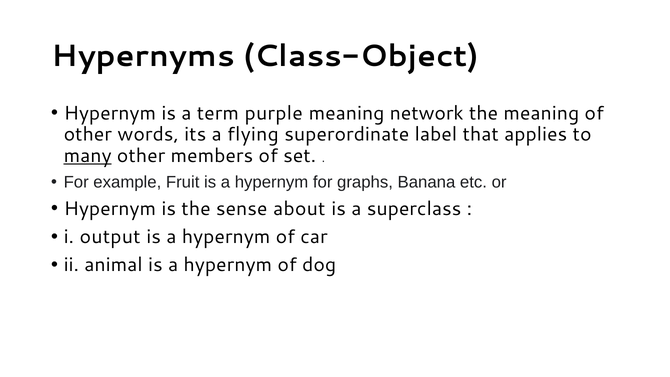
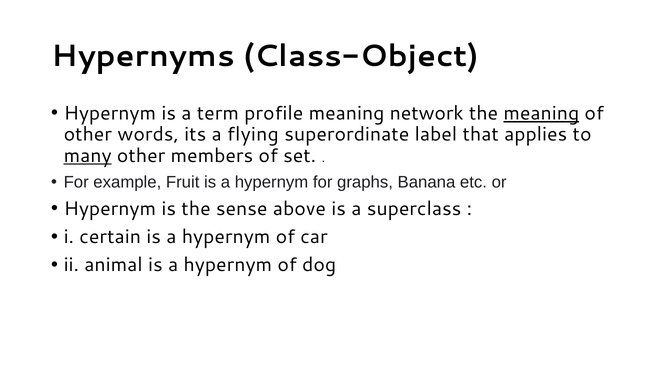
purple: purple -> profile
meaning at (541, 113) underline: none -> present
about: about -> above
output: output -> certain
